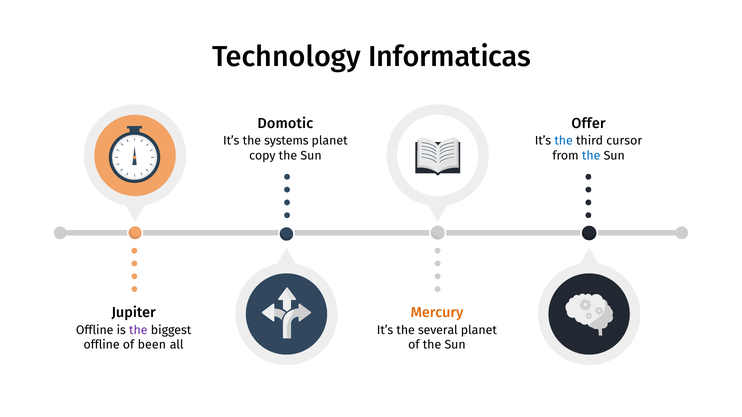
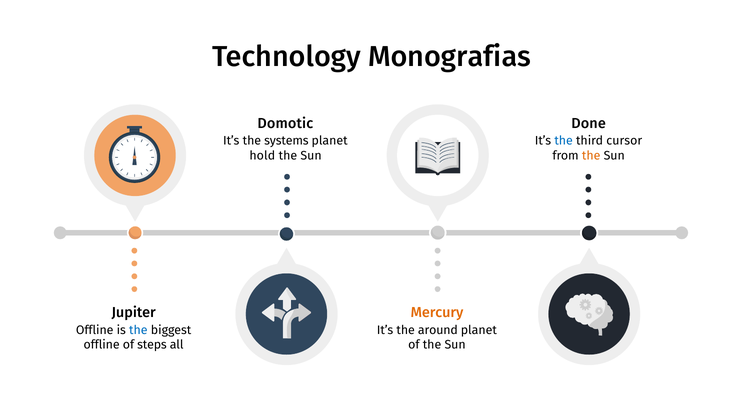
Informaticas: Informaticas -> Monografias
Offer: Offer -> Done
copy: copy -> hold
the at (591, 156) colour: blue -> orange
the at (138, 330) colour: purple -> blue
several: several -> around
been: been -> steps
